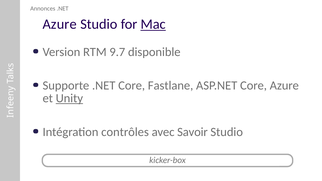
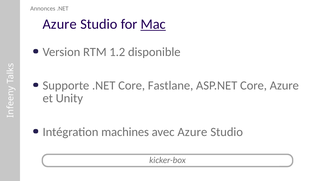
9.7: 9.7 -> 1.2
Unity underline: present -> none
contrôles: contrôles -> machines
avec Savoir: Savoir -> Azure
